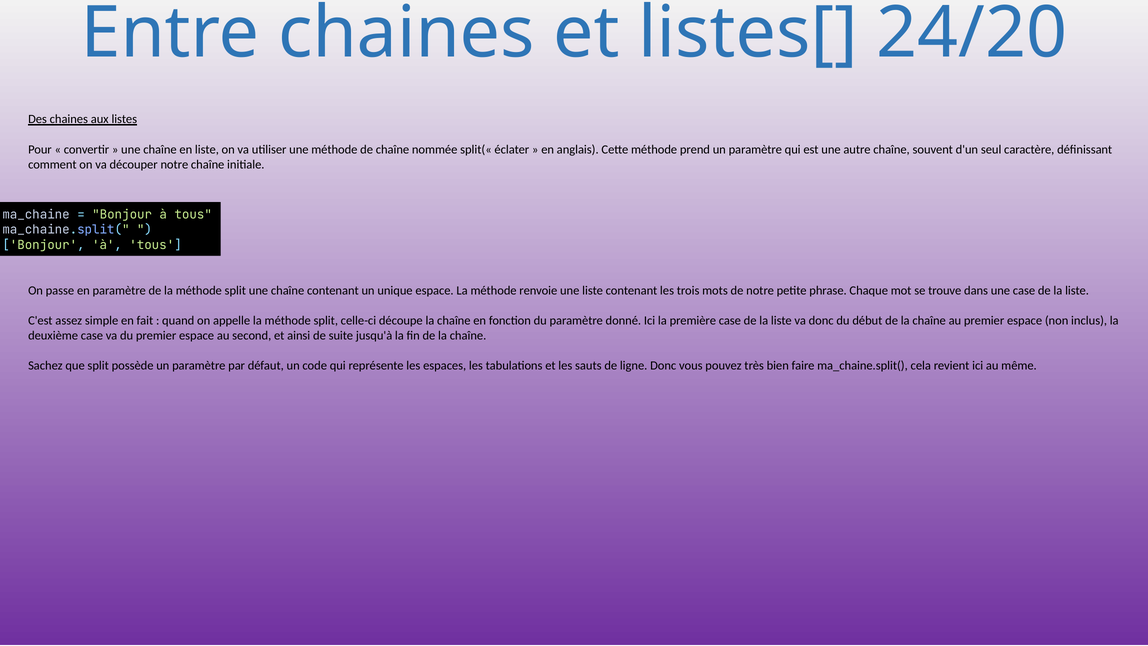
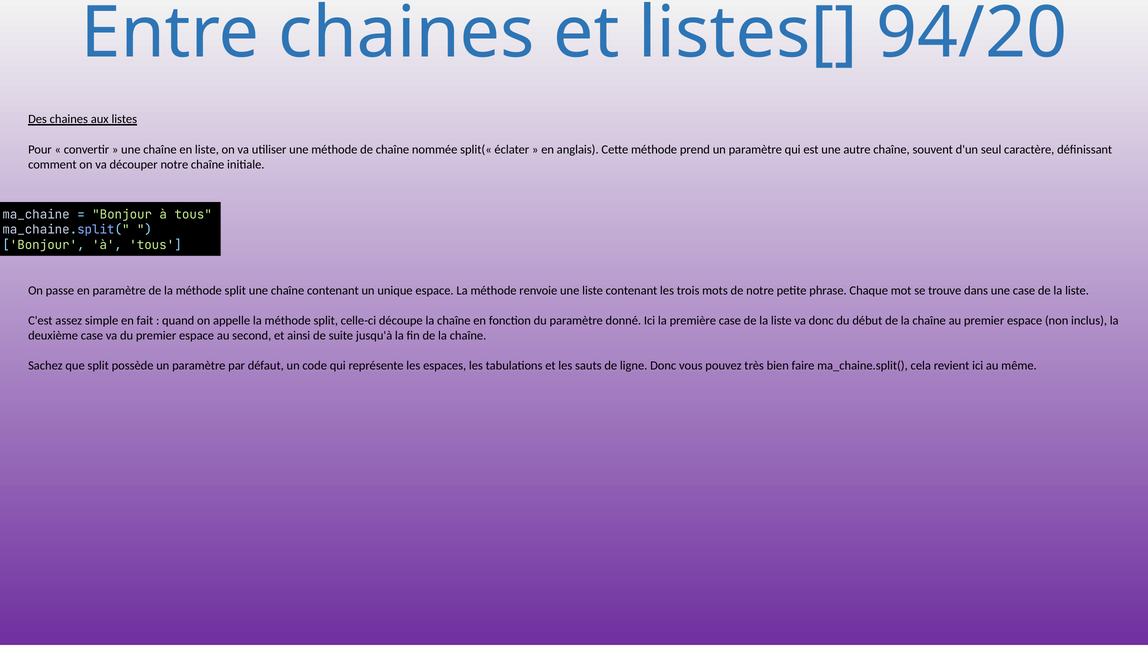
24/20: 24/20 -> 94/20
